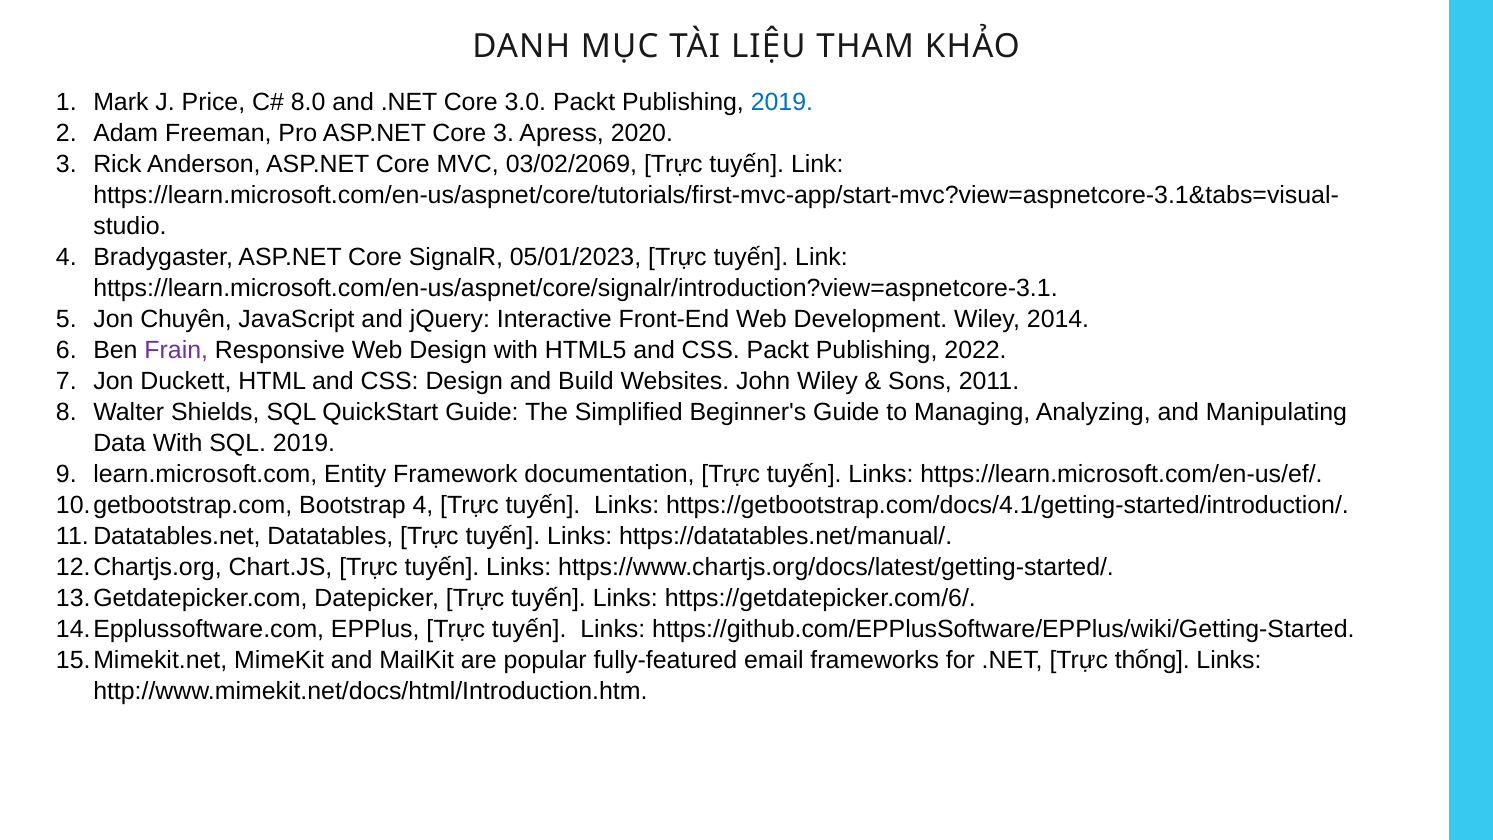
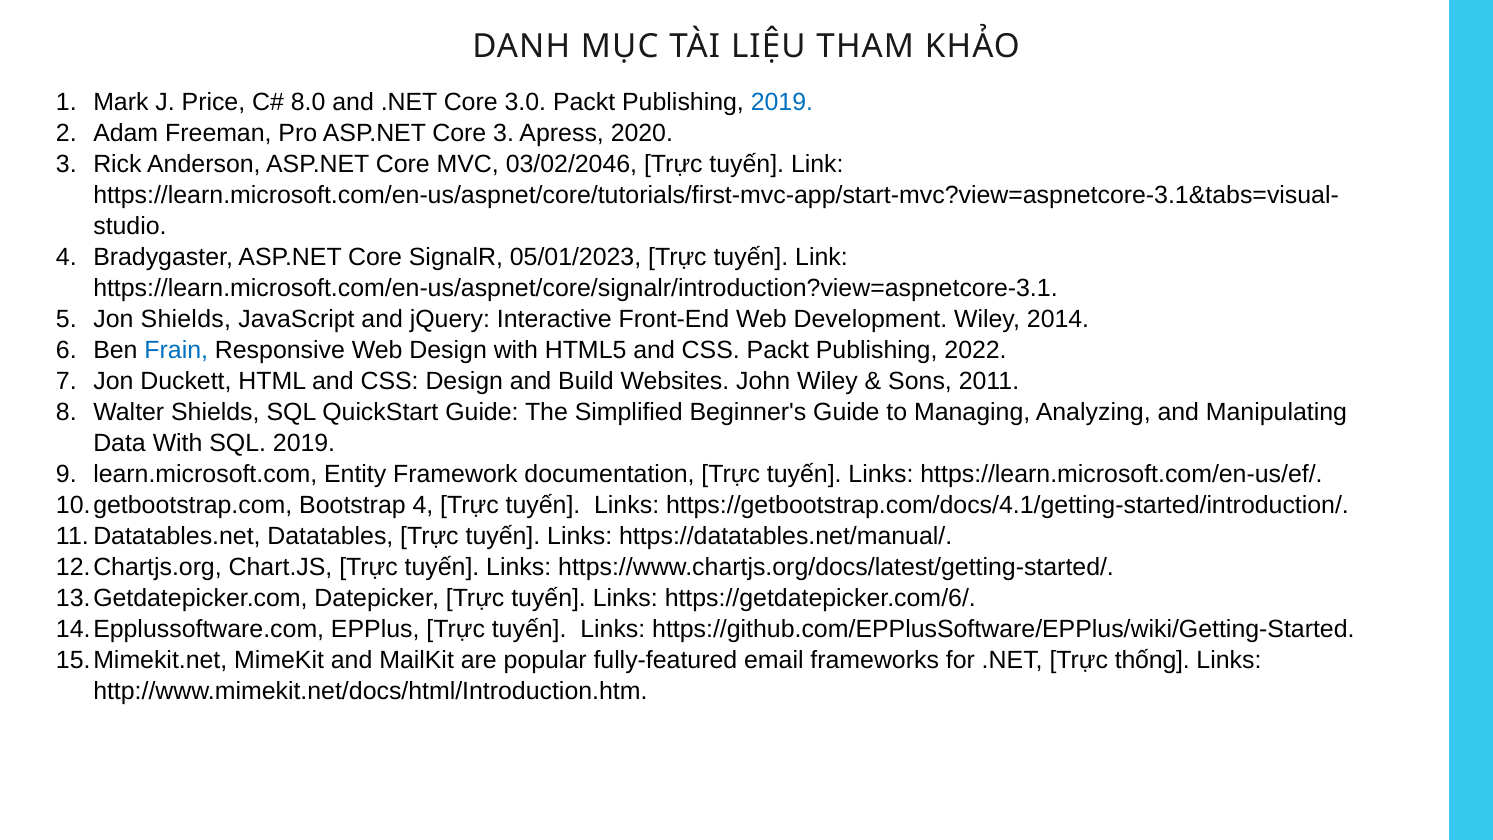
03/02/2069: 03/02/2069 -> 03/02/2046
Jon Chuyên: Chuyên -> Shields
Frain colour: purple -> blue
